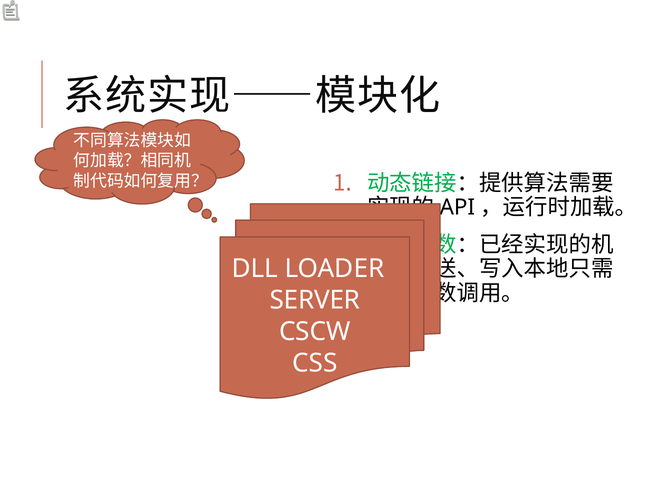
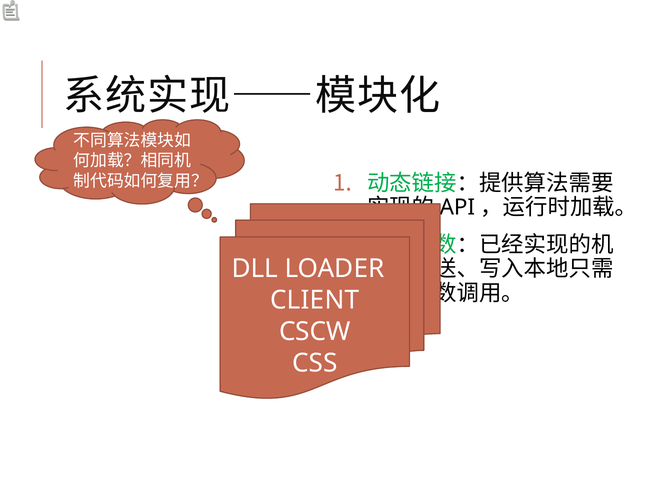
SERVER: SERVER -> CLIENT
